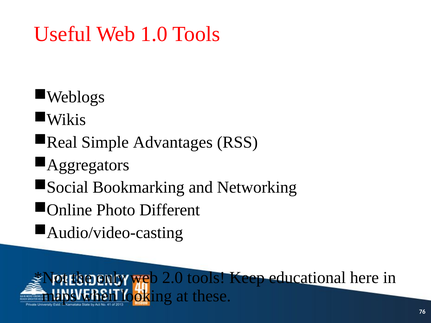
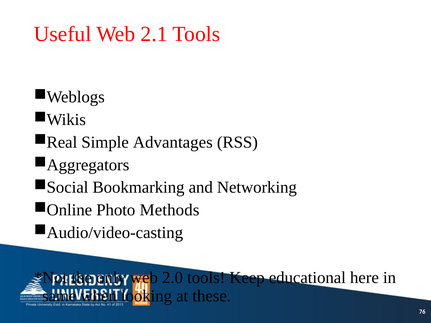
1.0: 1.0 -> 2.1
Different: Different -> Methods
maps: maps -> same
